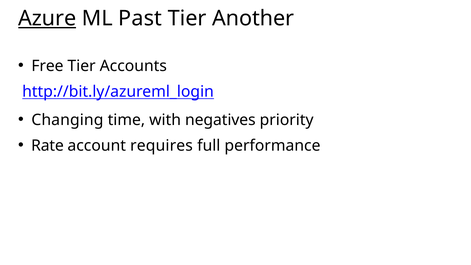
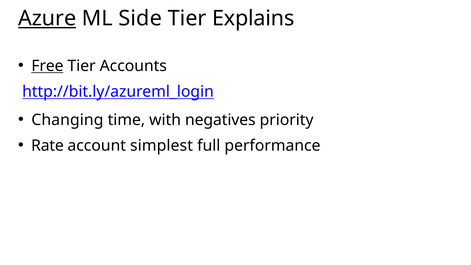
Past: Past -> Side
Another: Another -> Explains
Free underline: none -> present
requires: requires -> simplest
